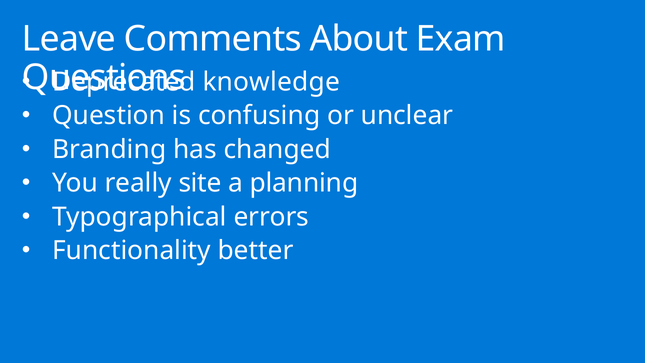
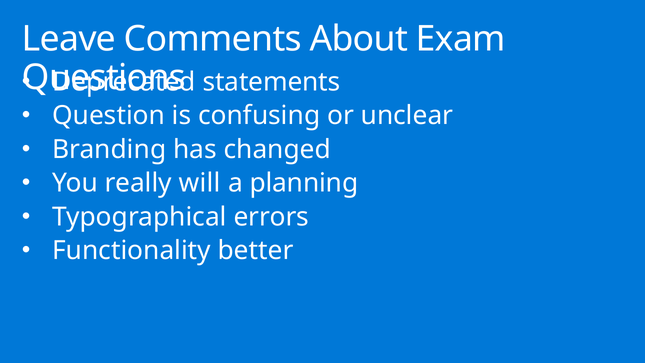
knowledge: knowledge -> statements
site: site -> will
